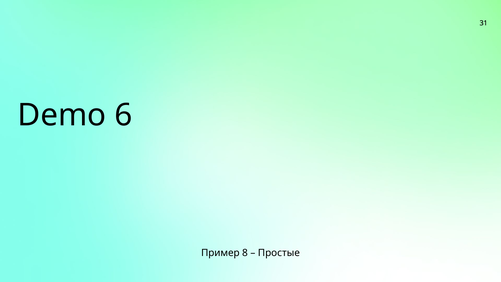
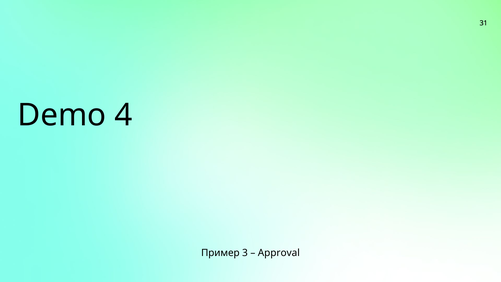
6: 6 -> 4
8: 8 -> 3
Простые: Простые -> Approval
